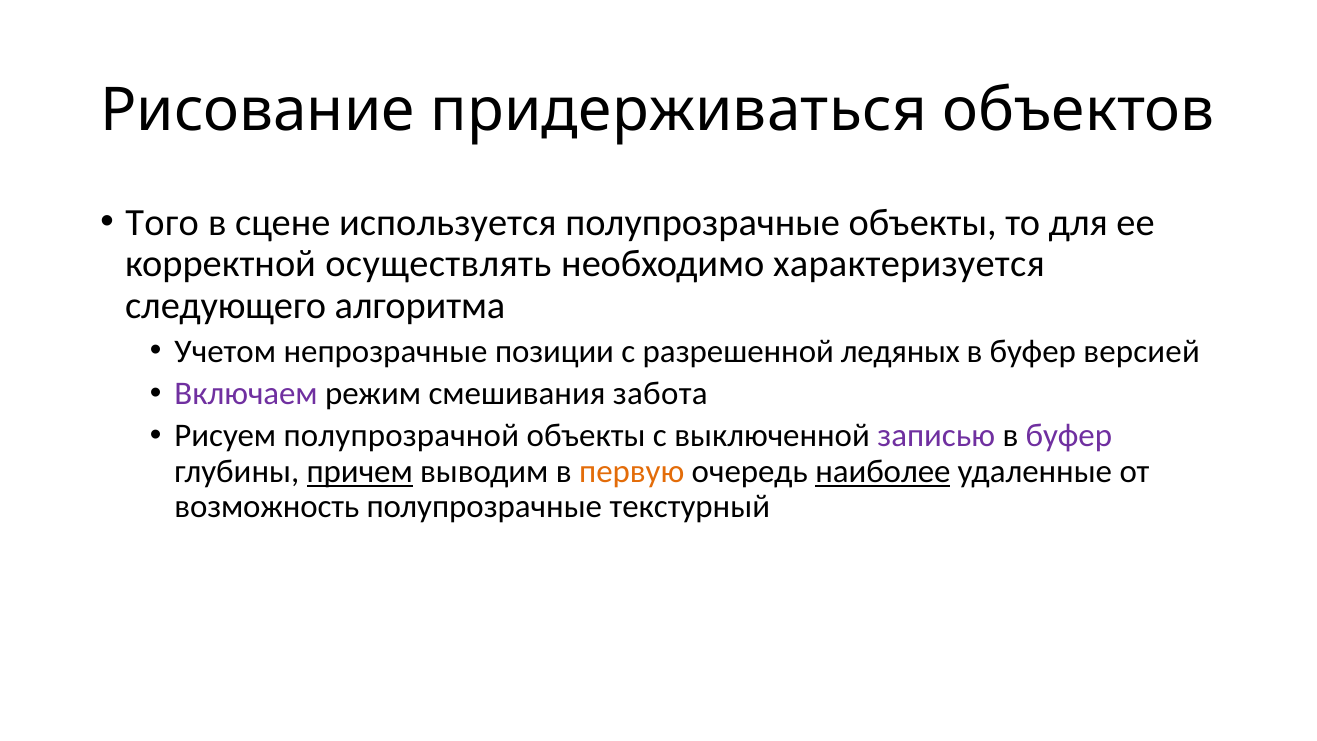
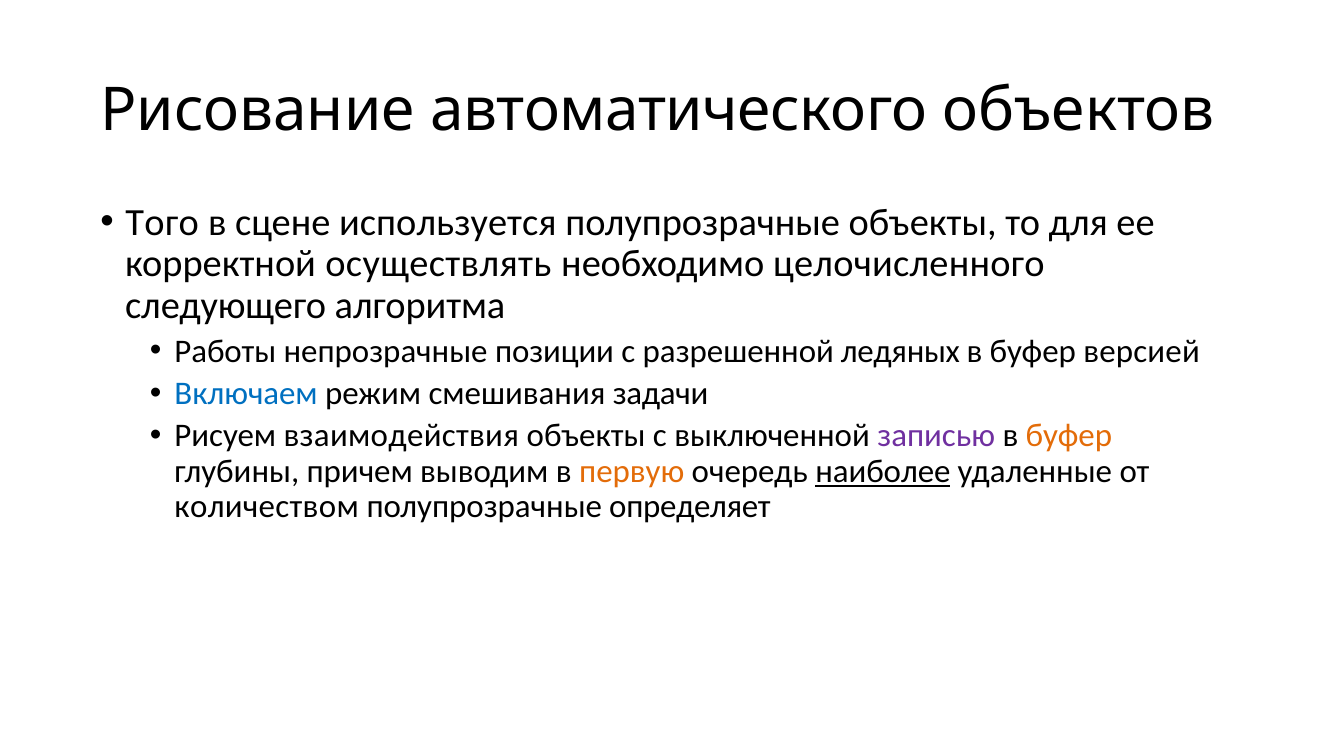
придерживаться: придерживаться -> автоматического
характеризуется: характеризуется -> целочисленного
Учетом: Учетом -> Работы
Включаем colour: purple -> blue
забота: забота -> задачи
полупрозрачной: полупрозрачной -> взаимодействия
буфер at (1069, 436) colour: purple -> orange
причем underline: present -> none
возможность: возможность -> количеством
текстурный: текстурный -> определяет
